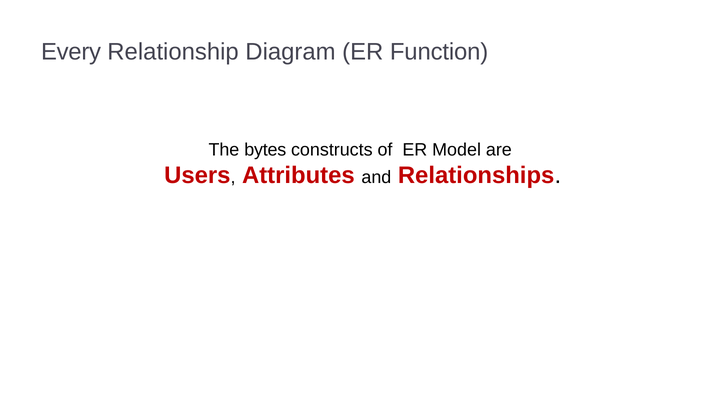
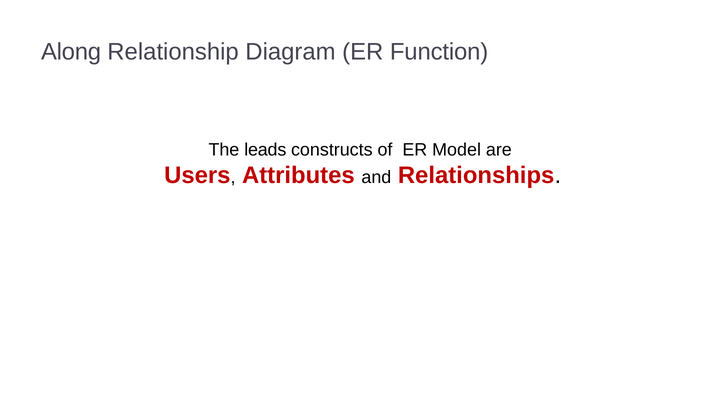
Every: Every -> Along
bytes: bytes -> leads
